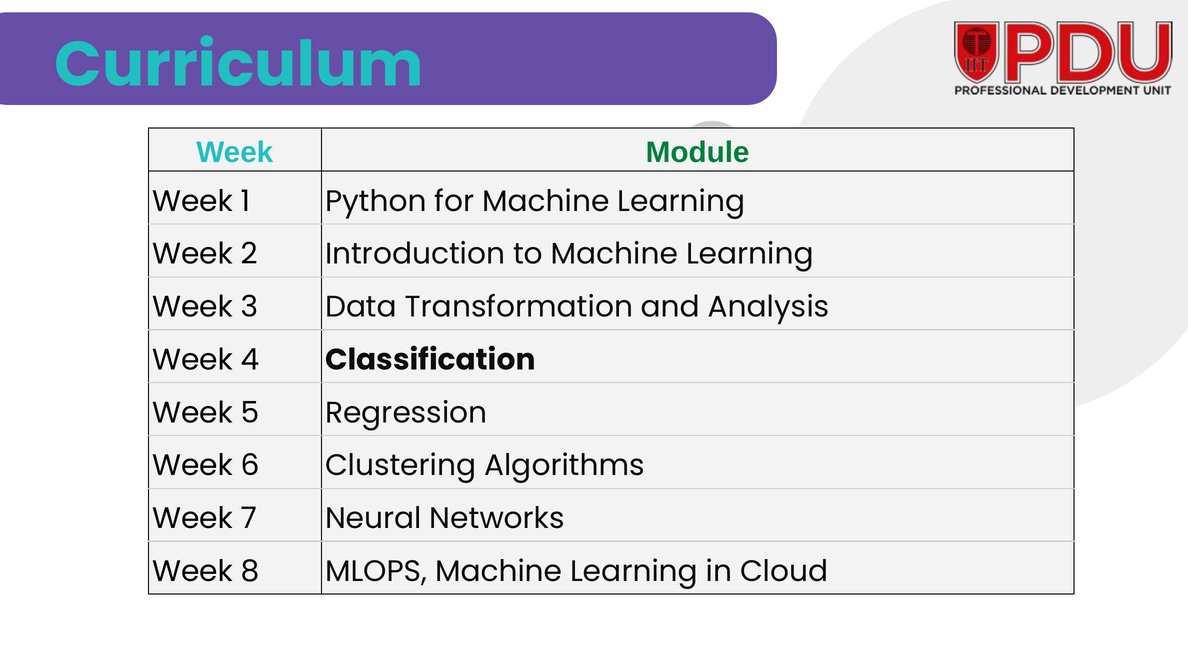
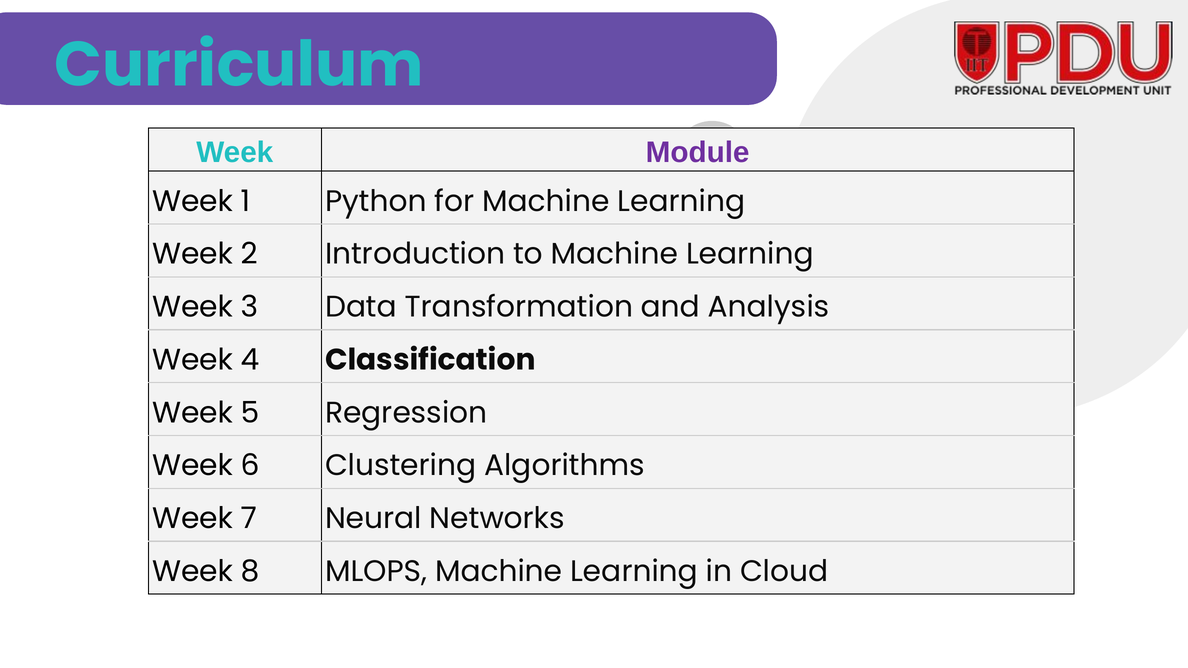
Module colour: green -> purple
